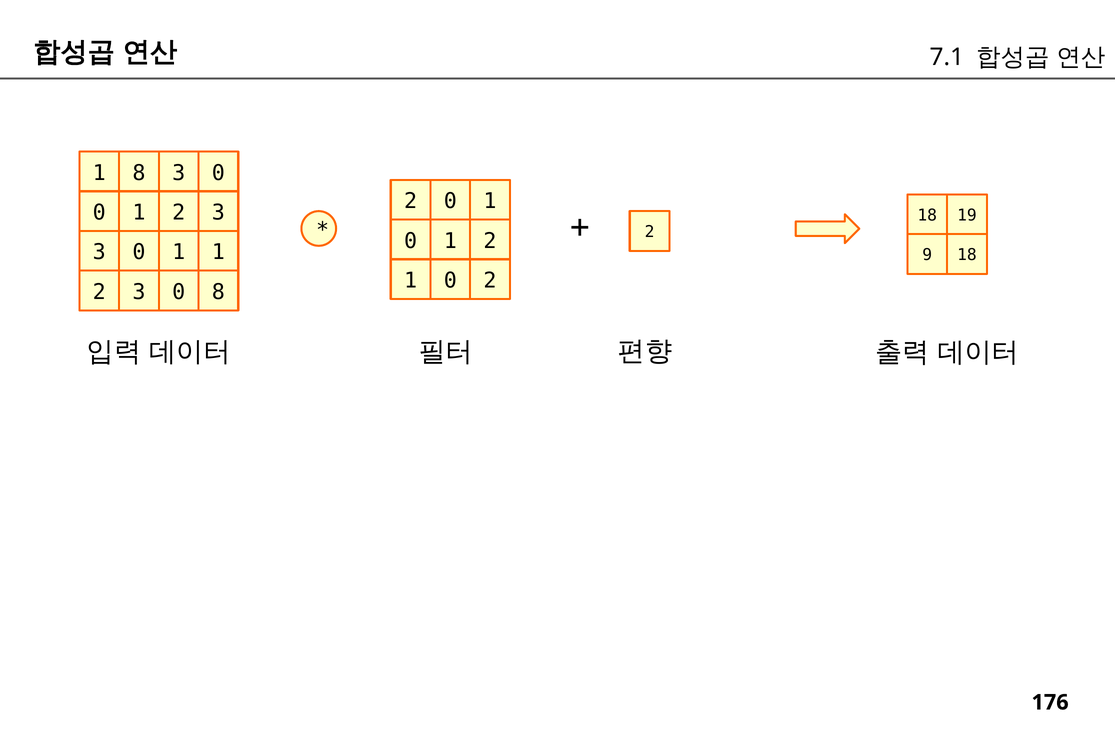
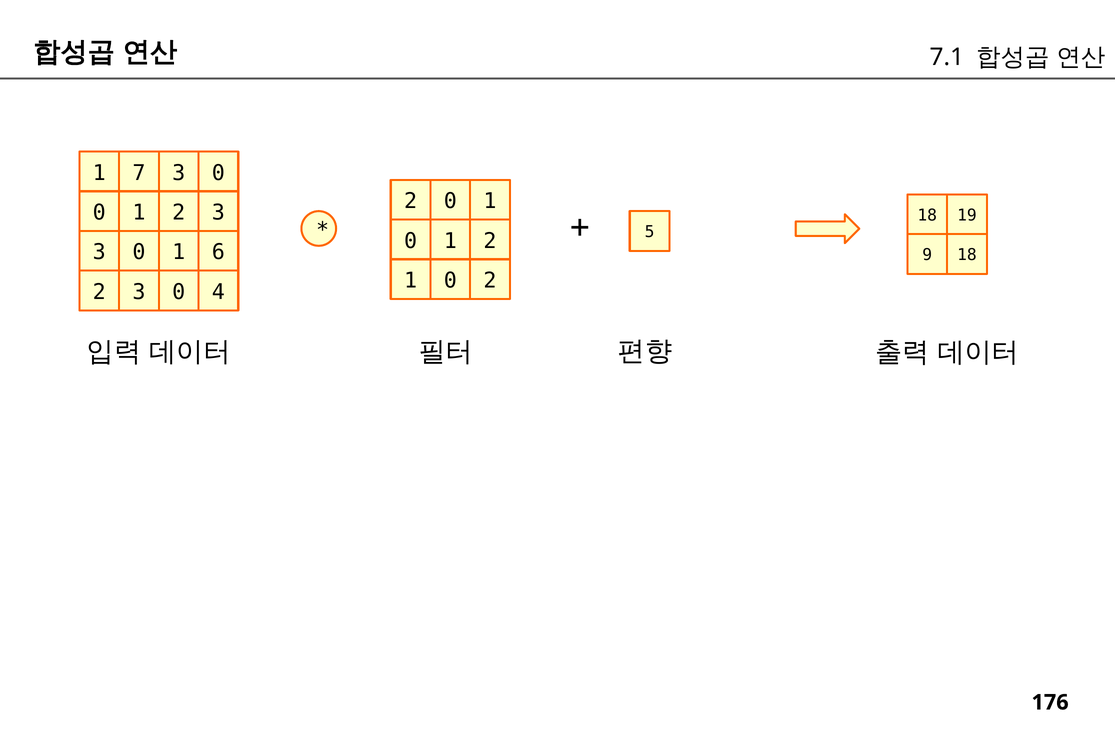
1 8: 8 -> 7
2 at (650, 232): 2 -> 5
1 1: 1 -> 6
0 8: 8 -> 4
